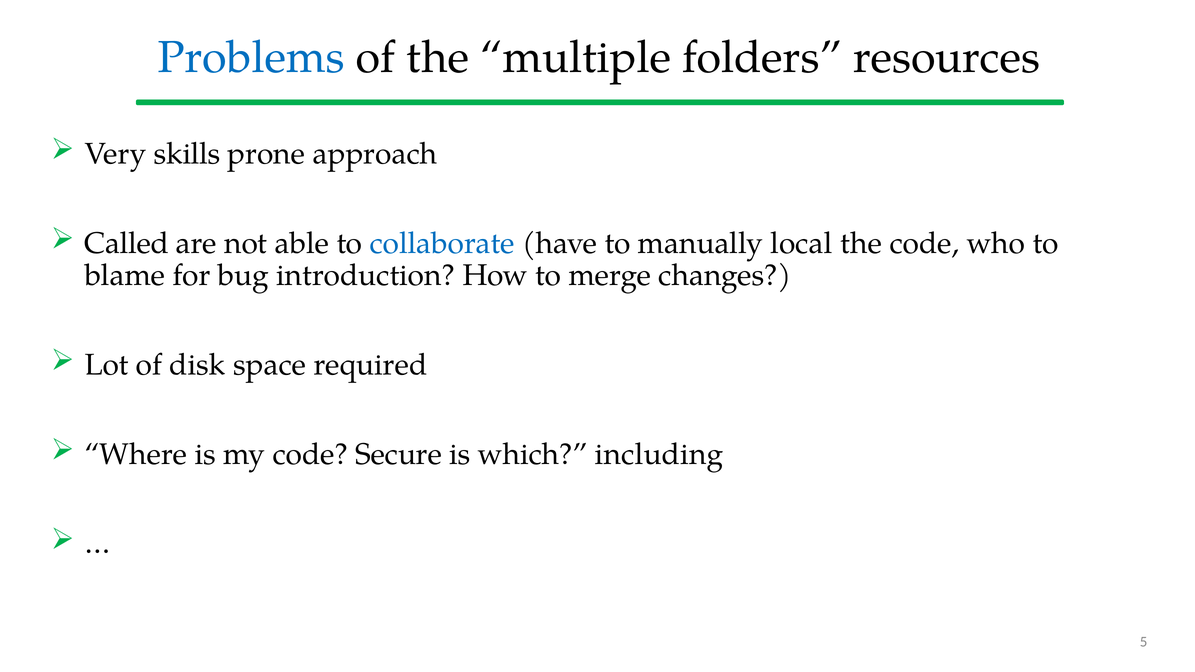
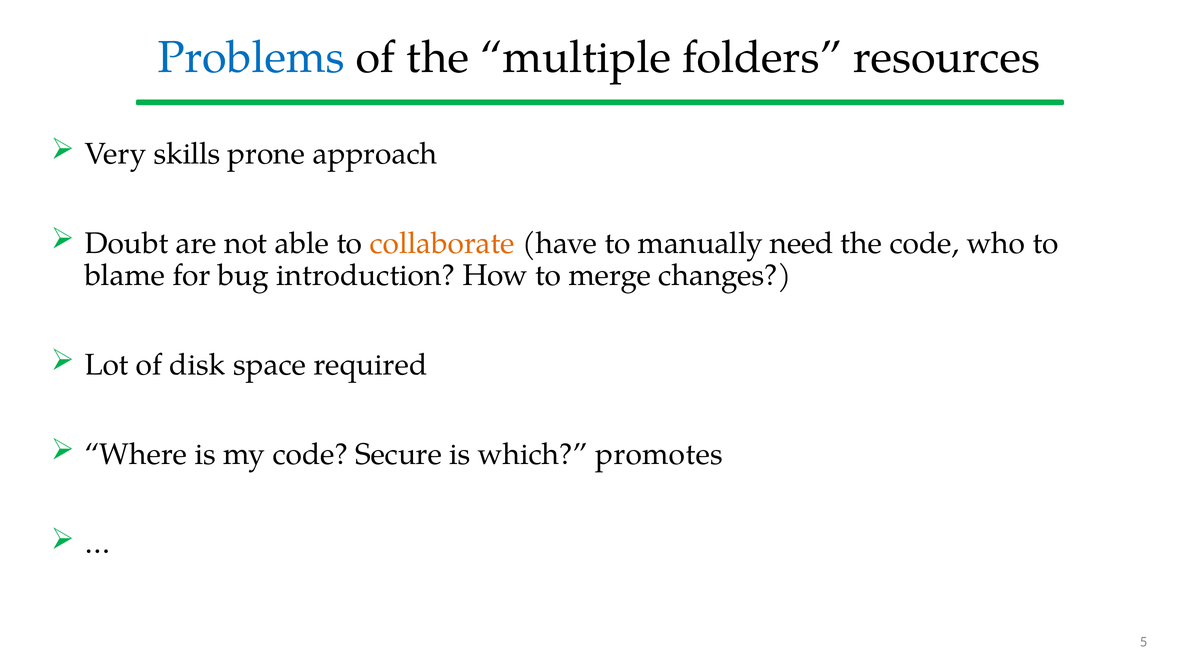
Called: Called -> Doubt
collaborate colour: blue -> orange
local: local -> need
including: including -> promotes
